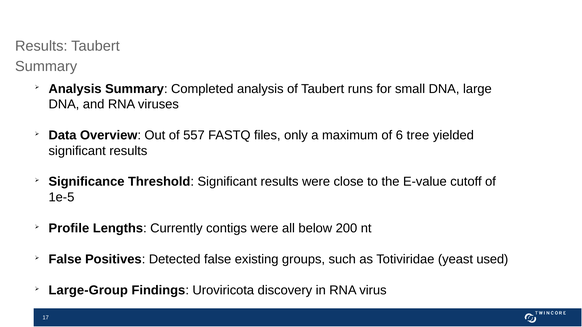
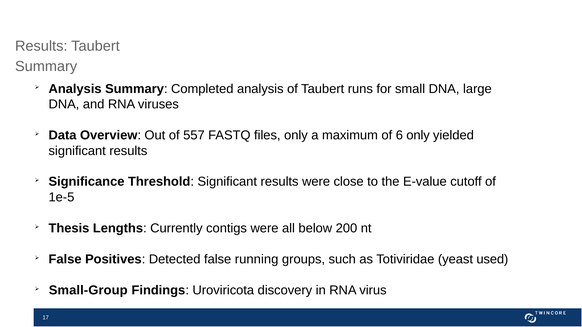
6 tree: tree -> only
Profile: Profile -> Thesis
existing: existing -> running
Large-Group: Large-Group -> Small-Group
